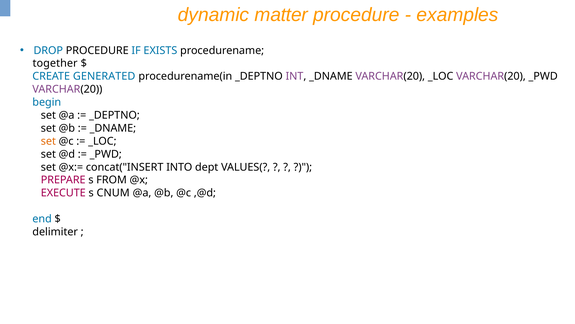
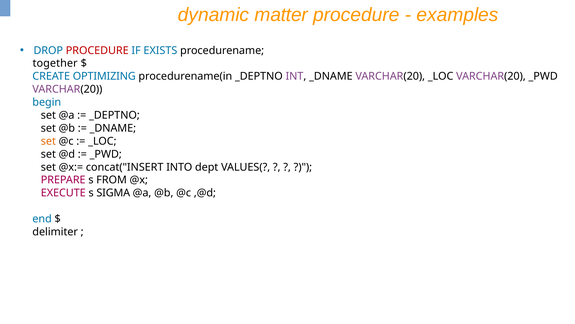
PROCEDURE at (97, 50) colour: black -> red
GENERATED: GENERATED -> OPTIMIZING
CNUM: CNUM -> SIGMA
